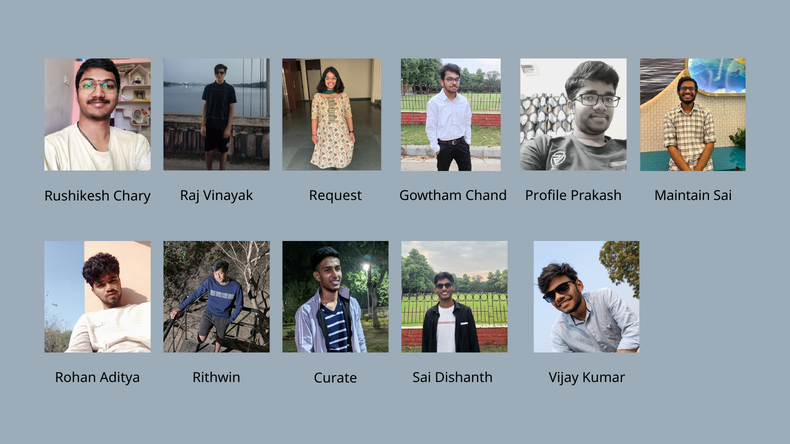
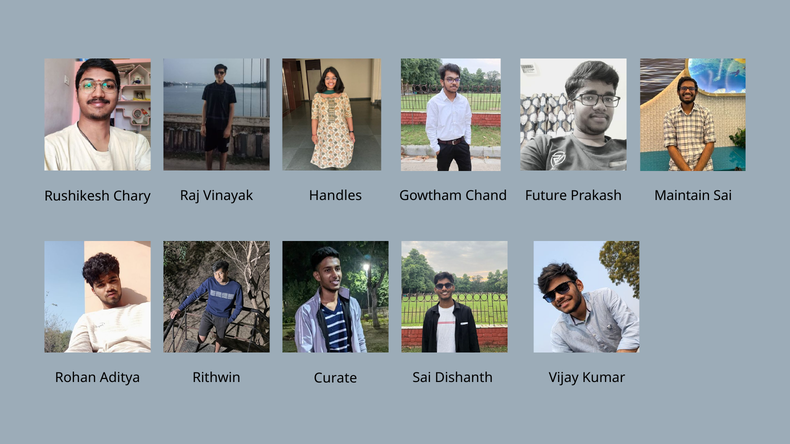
Request: Request -> Handles
Profile: Profile -> Future
